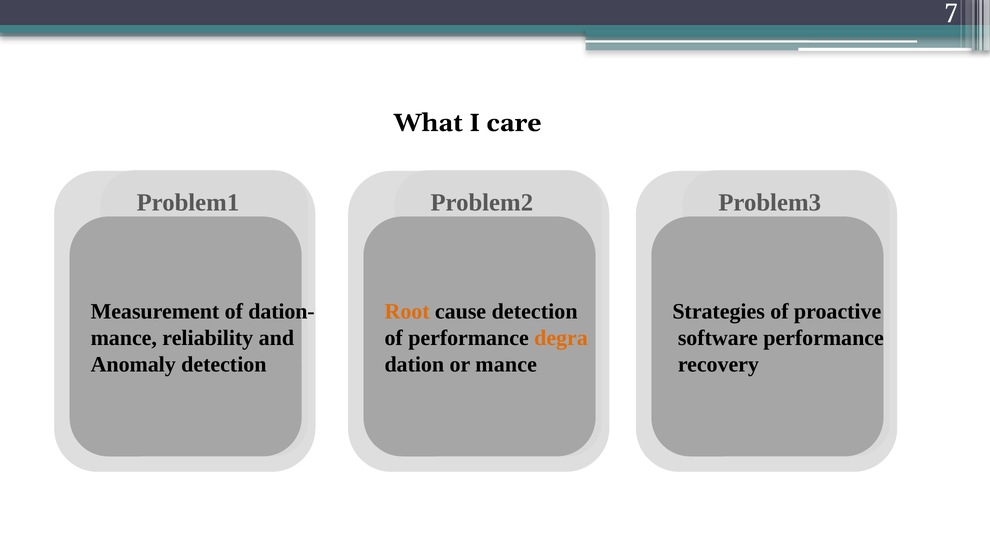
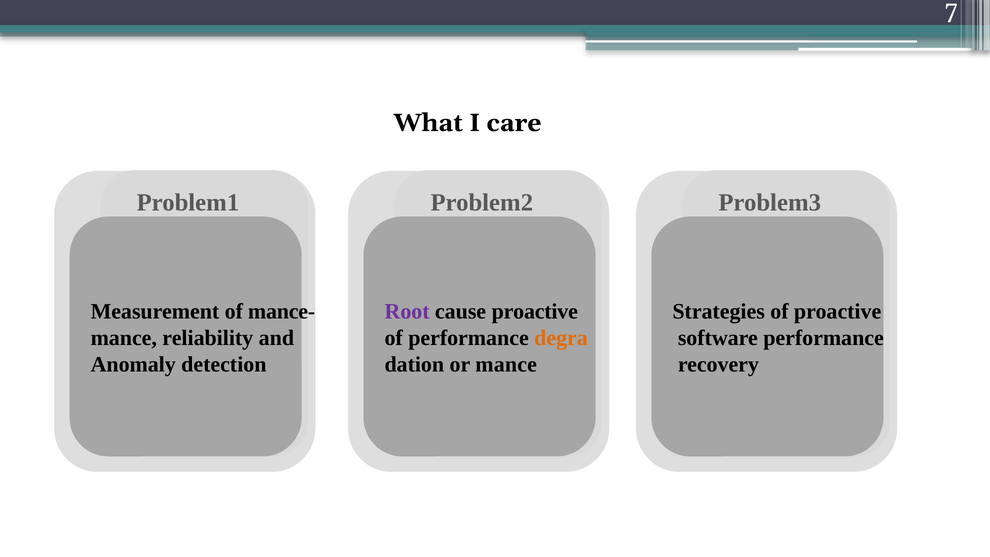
dation-: dation- -> mance-
Root colour: orange -> purple
cause detection: detection -> proactive
